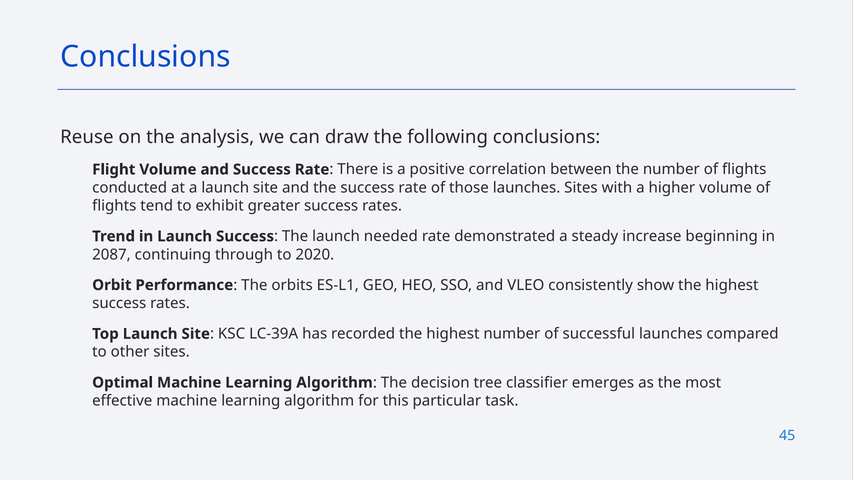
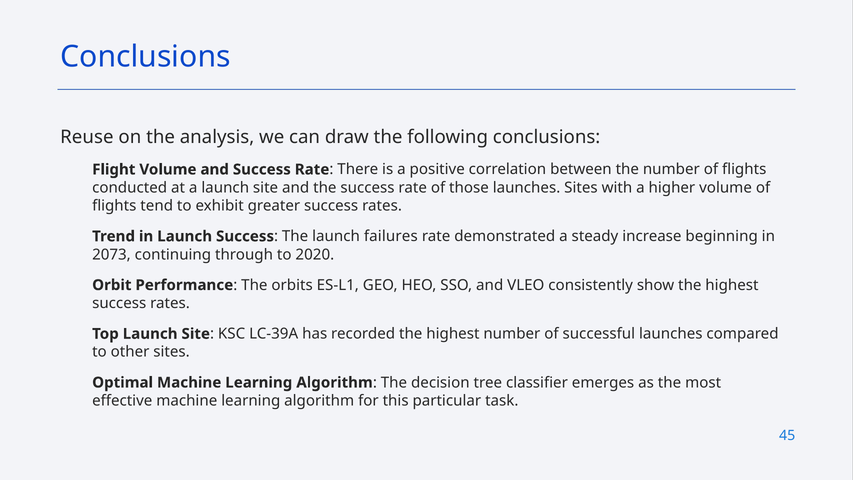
needed: needed -> failures
2087: 2087 -> 2073
